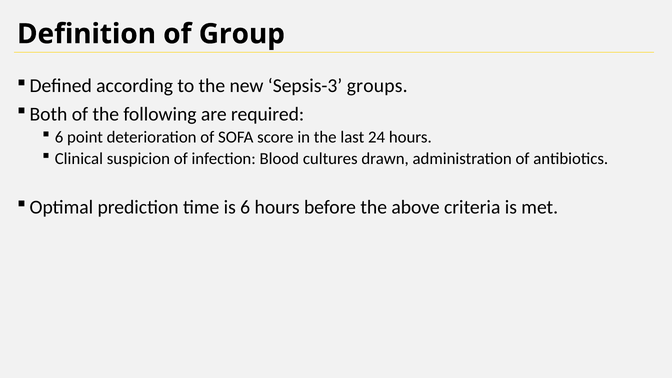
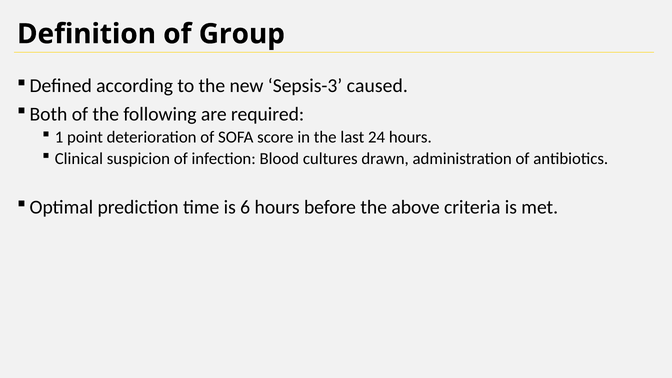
groups: groups -> caused
6 at (59, 137): 6 -> 1
